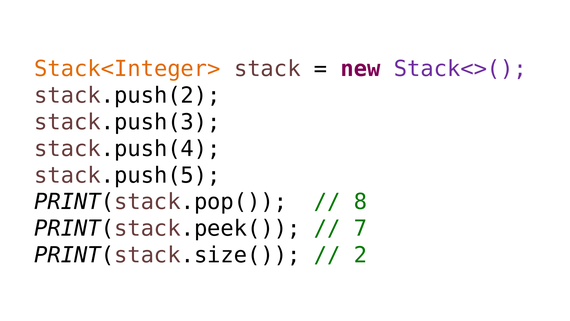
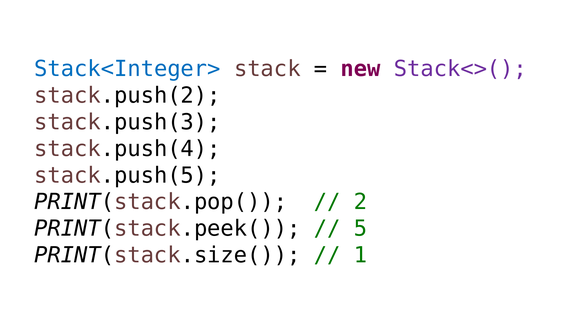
Stack<Integer> colour: orange -> blue
8: 8 -> 2
7: 7 -> 5
2: 2 -> 1
